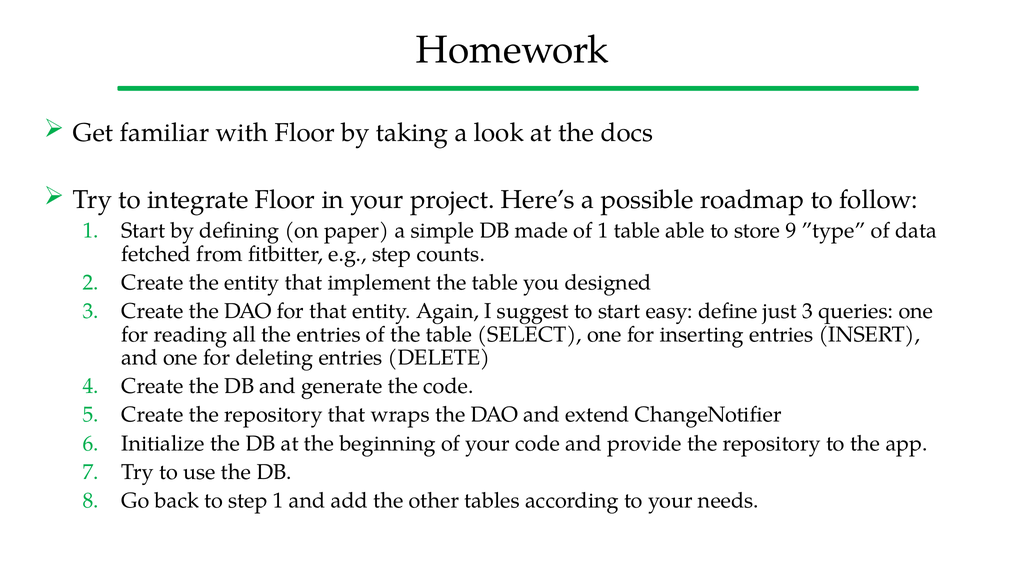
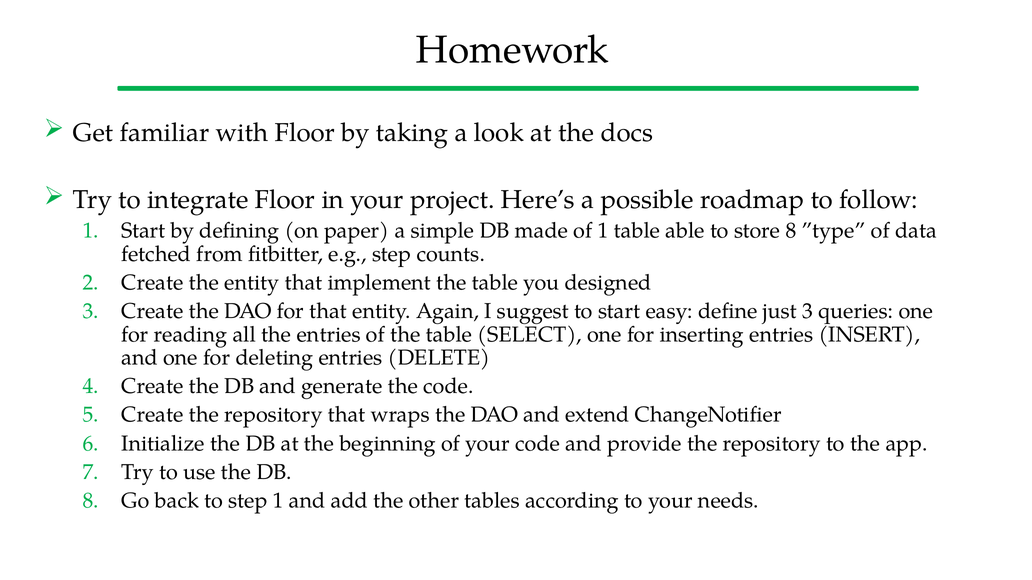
store 9: 9 -> 8
